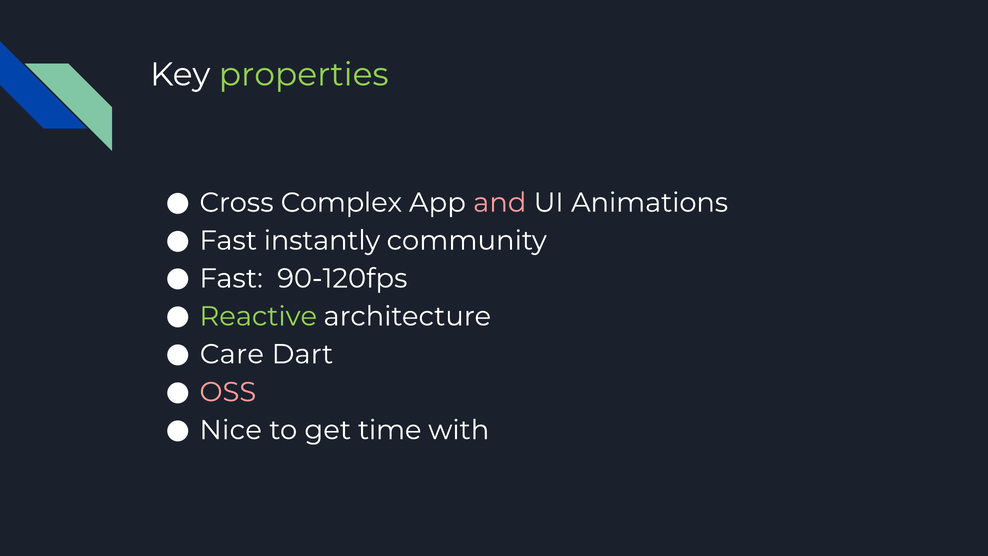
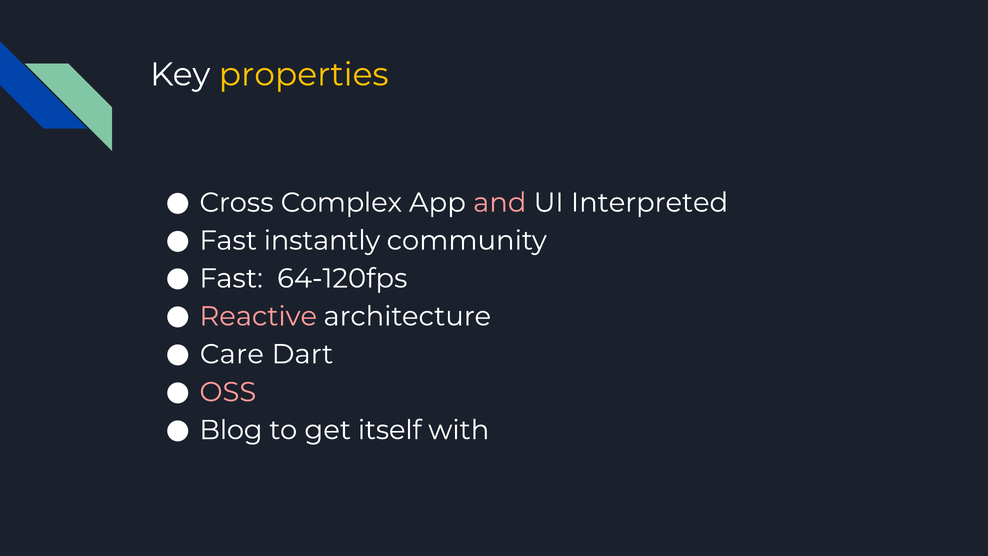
properties colour: light green -> yellow
Animations: Animations -> Interpreted
90-120fps: 90-120fps -> 64-120fps
Reactive colour: light green -> pink
Nice: Nice -> Blog
time: time -> itself
